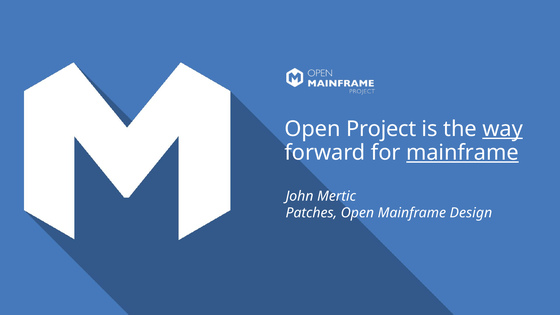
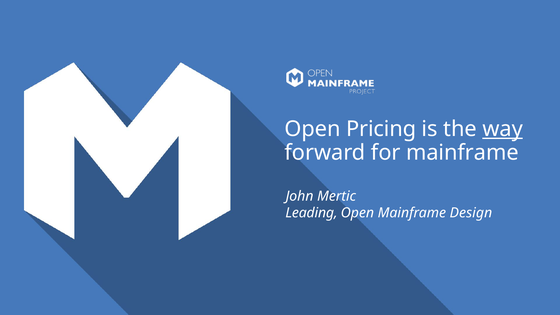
Project: Project -> Pricing
mainframe at (462, 153) underline: present -> none
Patches: Patches -> Leading
